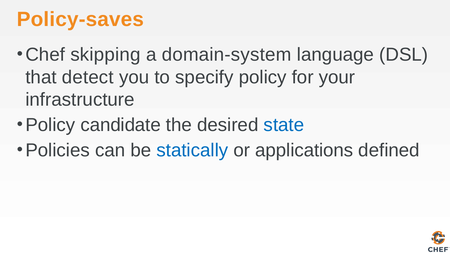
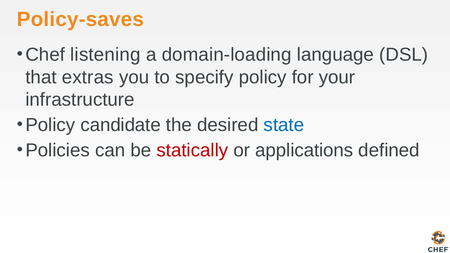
skipping: skipping -> listening
domain-system: domain-system -> domain-loading
detect: detect -> extras
statically colour: blue -> red
